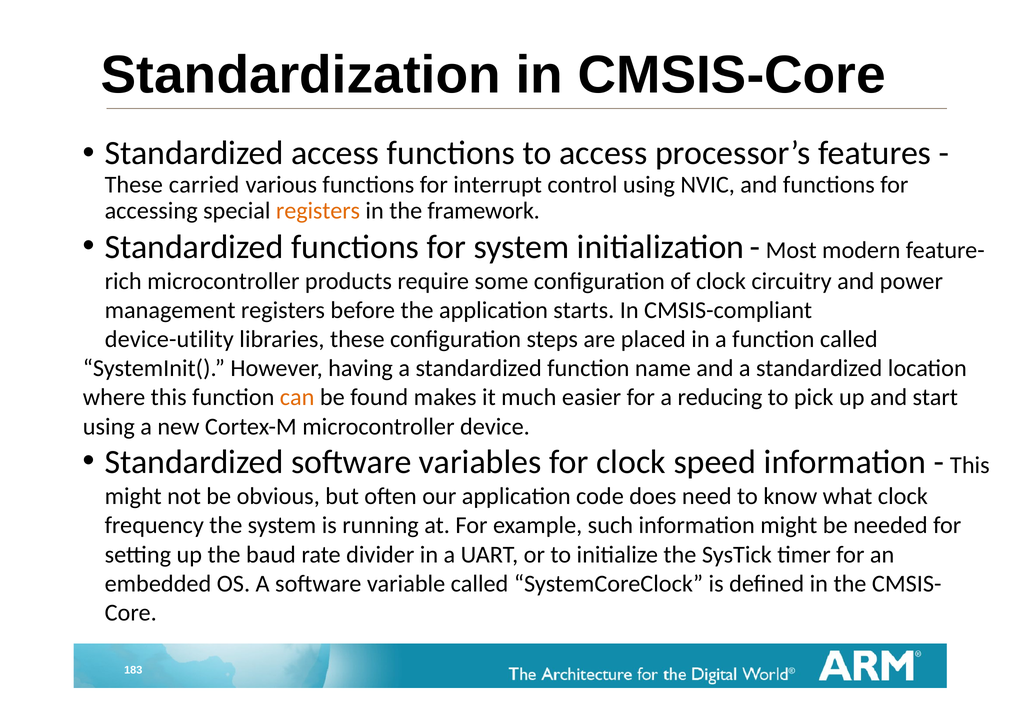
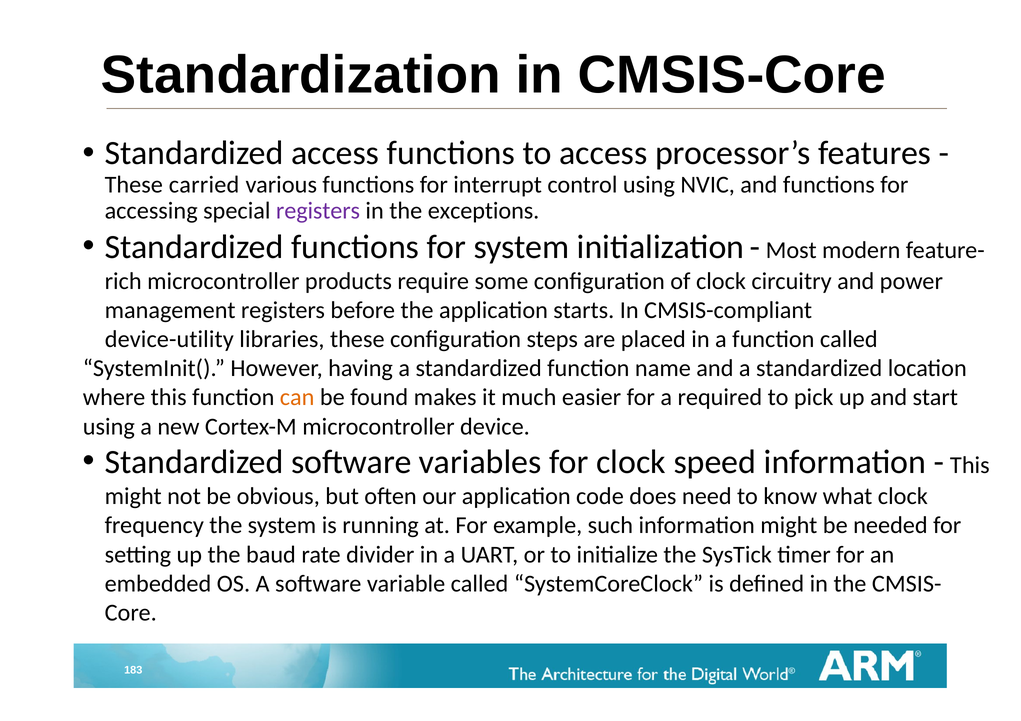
registers at (318, 211) colour: orange -> purple
framework: framework -> exceptions
reducing: reducing -> required
